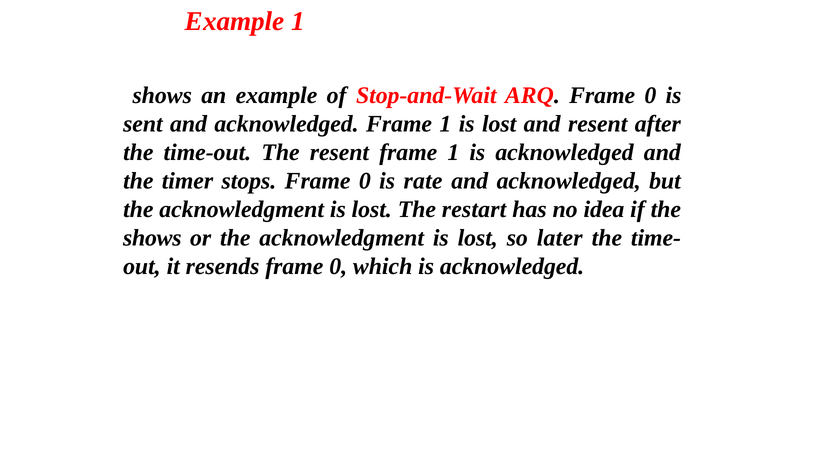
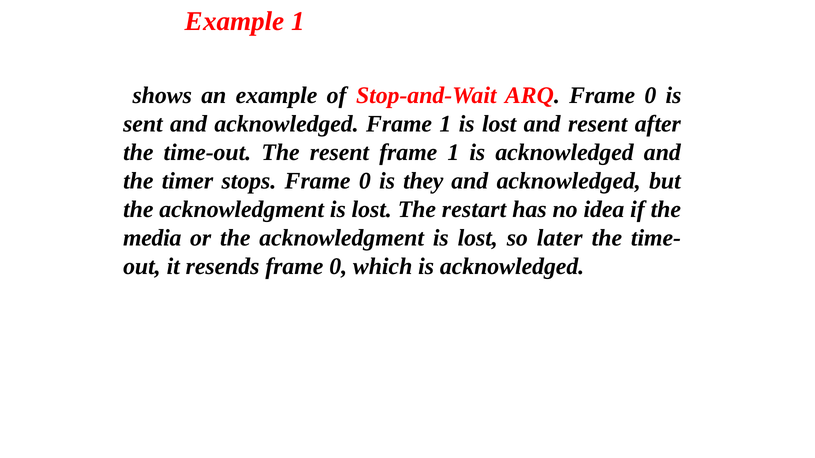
rate: rate -> they
shows at (152, 238): shows -> media
